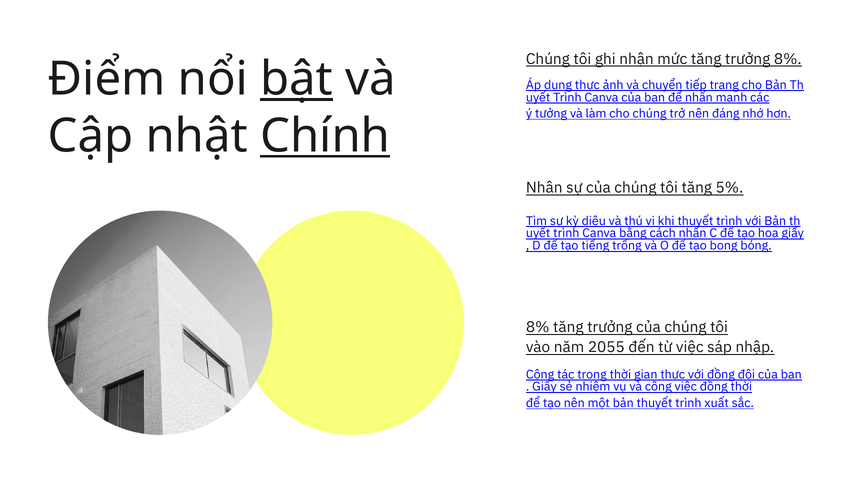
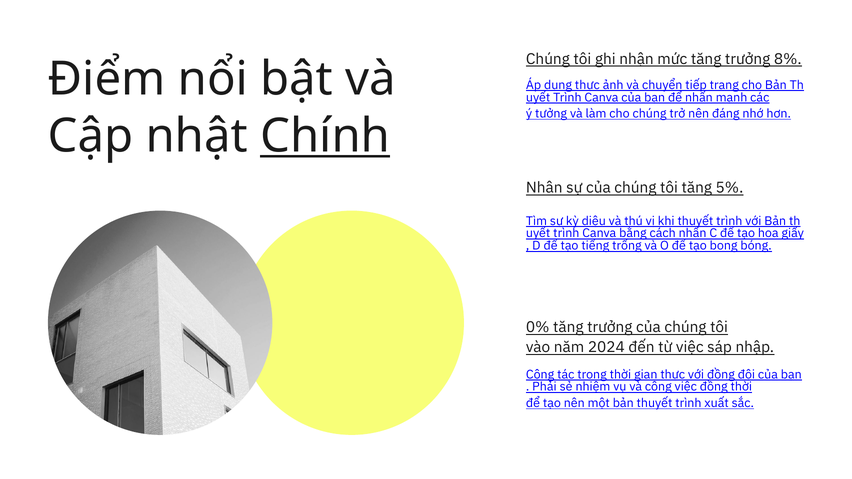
bật underline: present -> none
8% at (538, 328): 8% -> 0%
2055: 2055 -> 2024
Giấy at (544, 387): Giấy -> Phải
